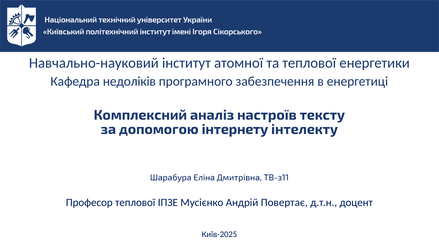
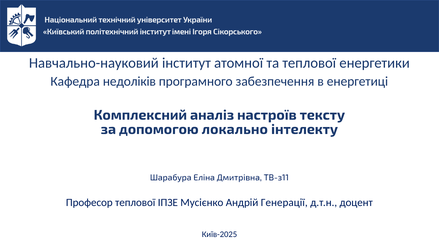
інтернету: інтернету -> локально
Повертає: Повертає -> Генерації
